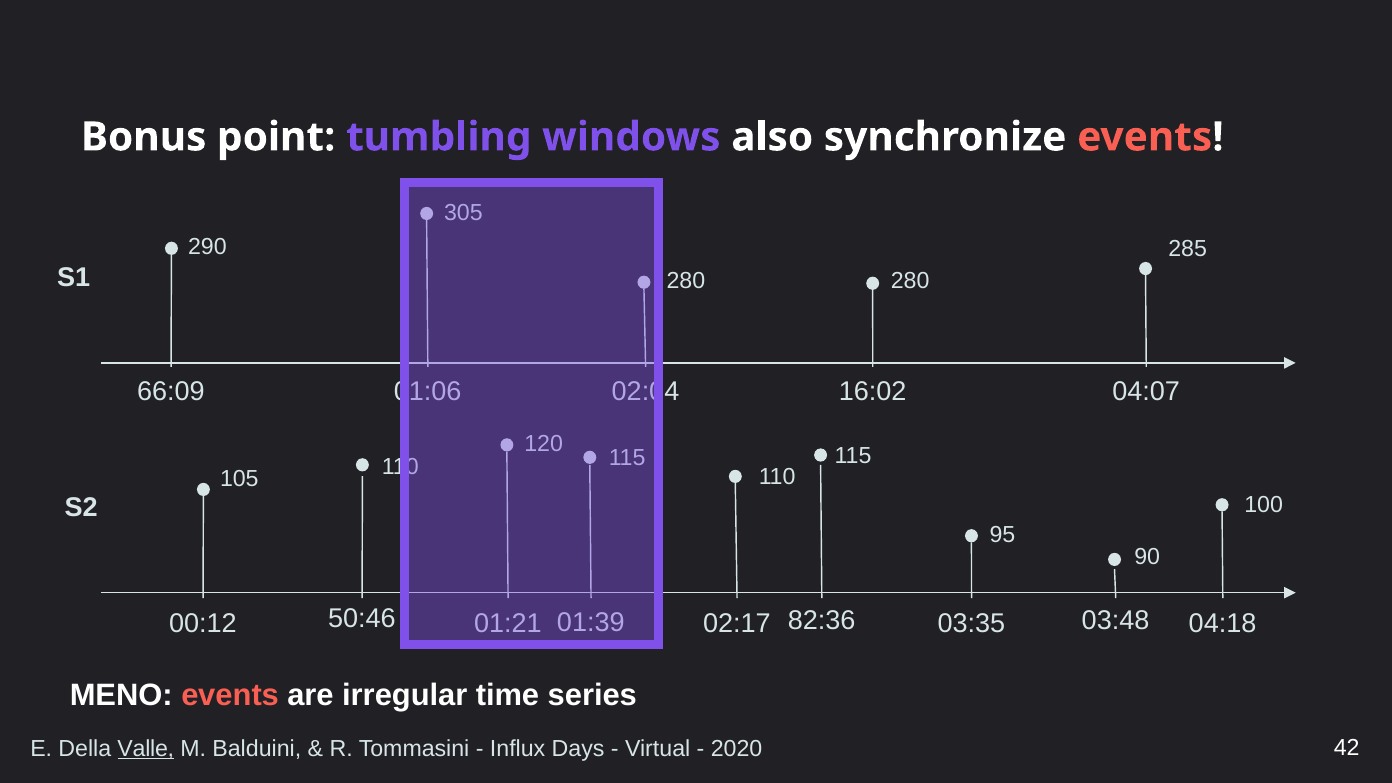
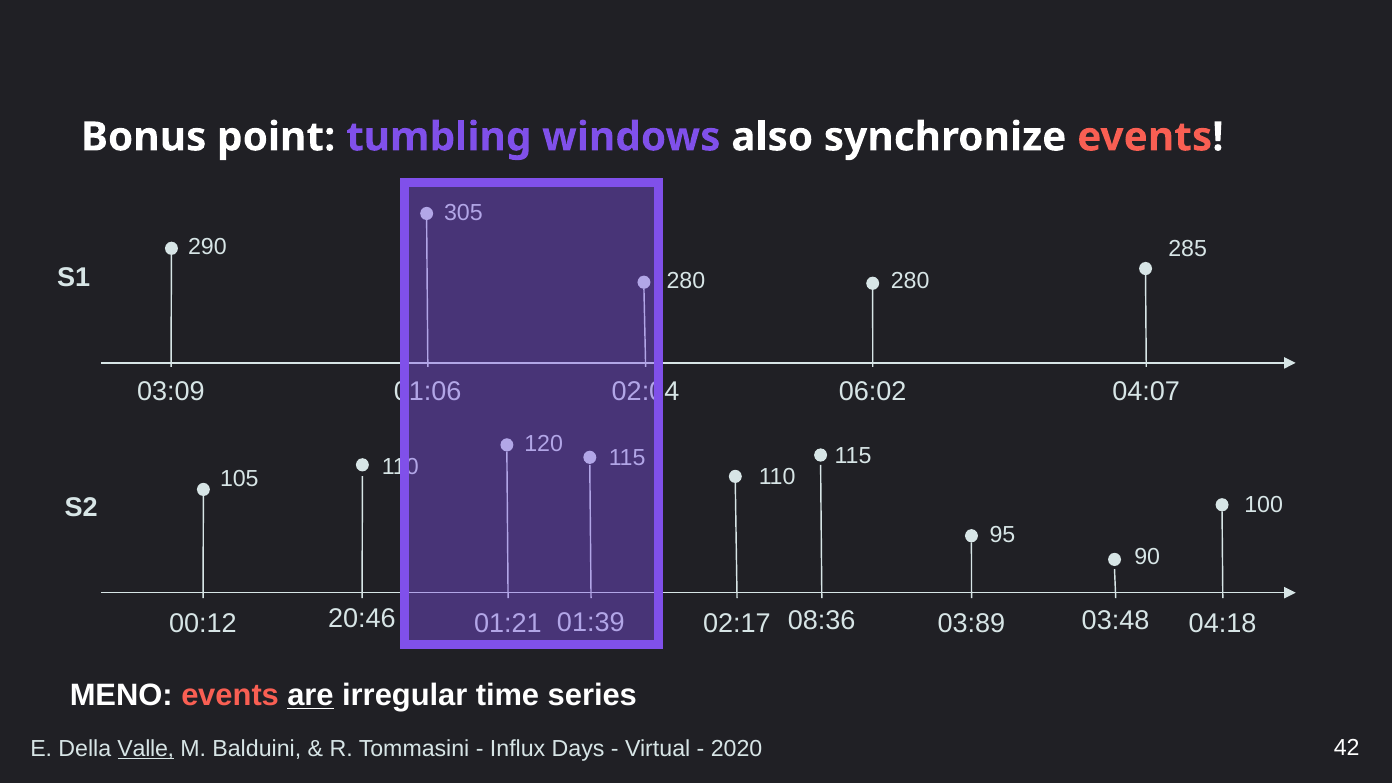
66:09: 66:09 -> 03:09
16:02: 16:02 -> 06:02
50:46: 50:46 -> 20:46
82:36: 82:36 -> 08:36
03:35: 03:35 -> 03:89
are underline: none -> present
